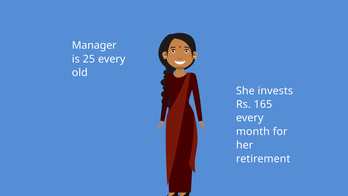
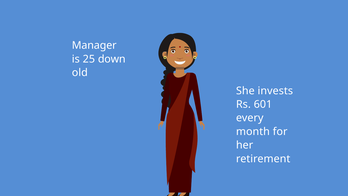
25 every: every -> down
165: 165 -> 601
